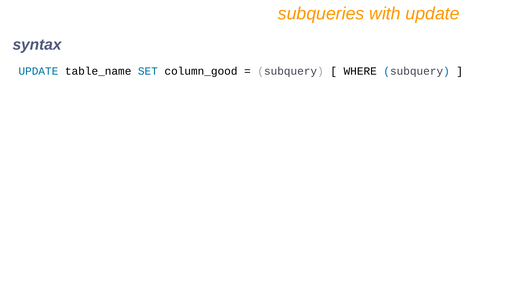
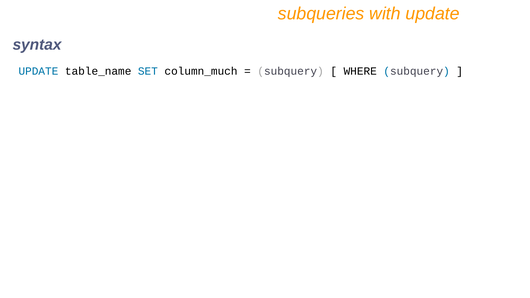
column_good: column_good -> column_much
